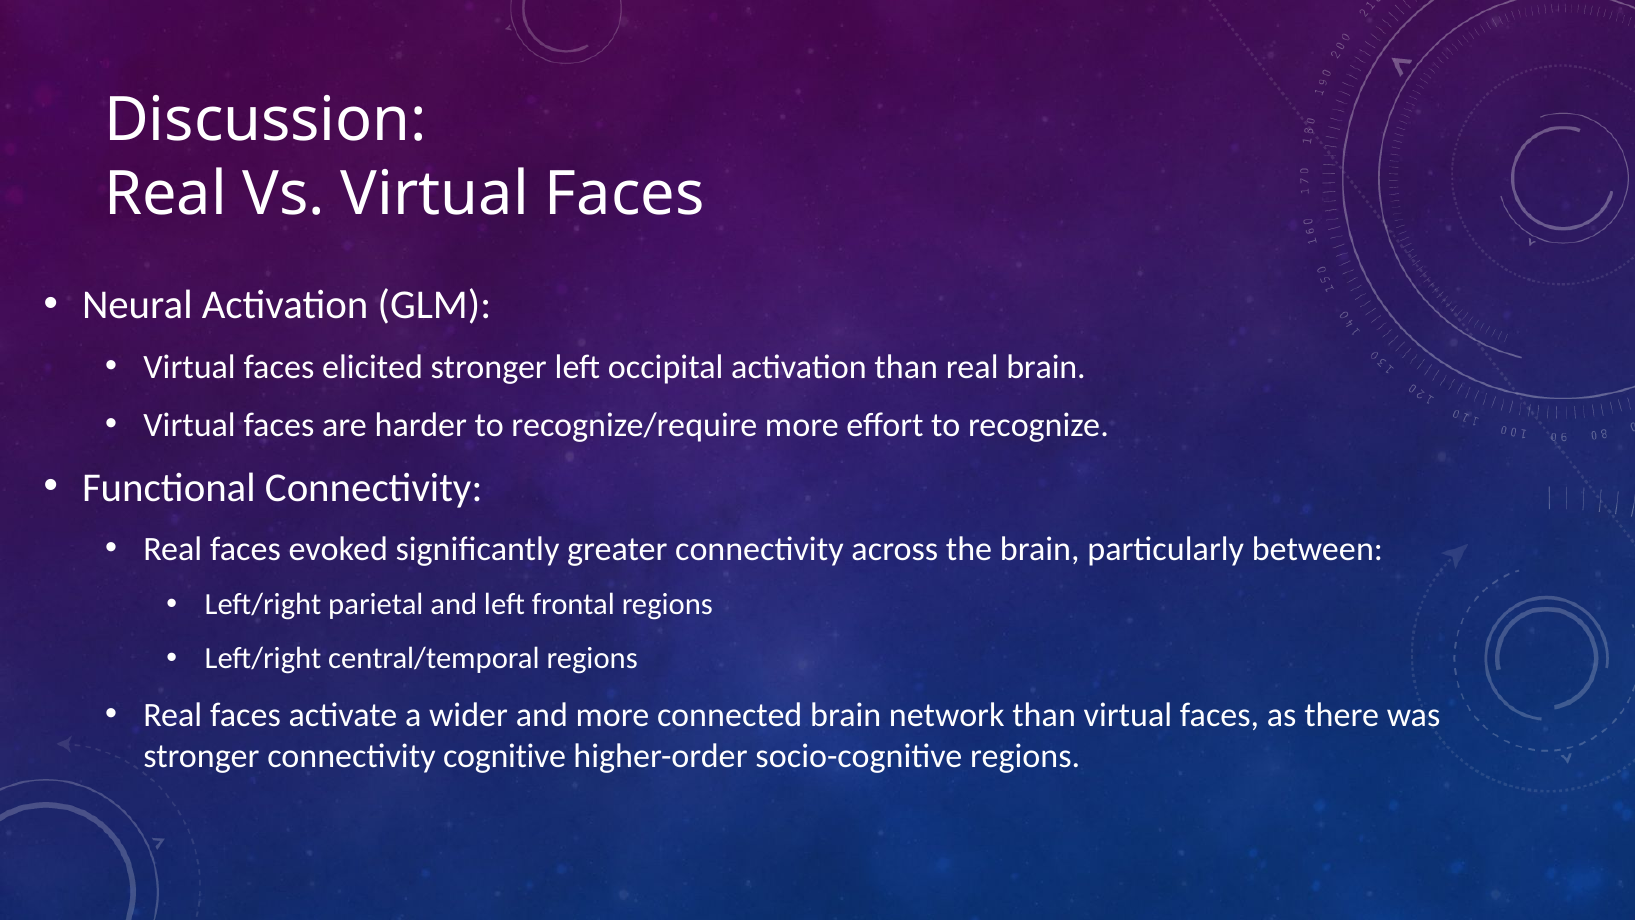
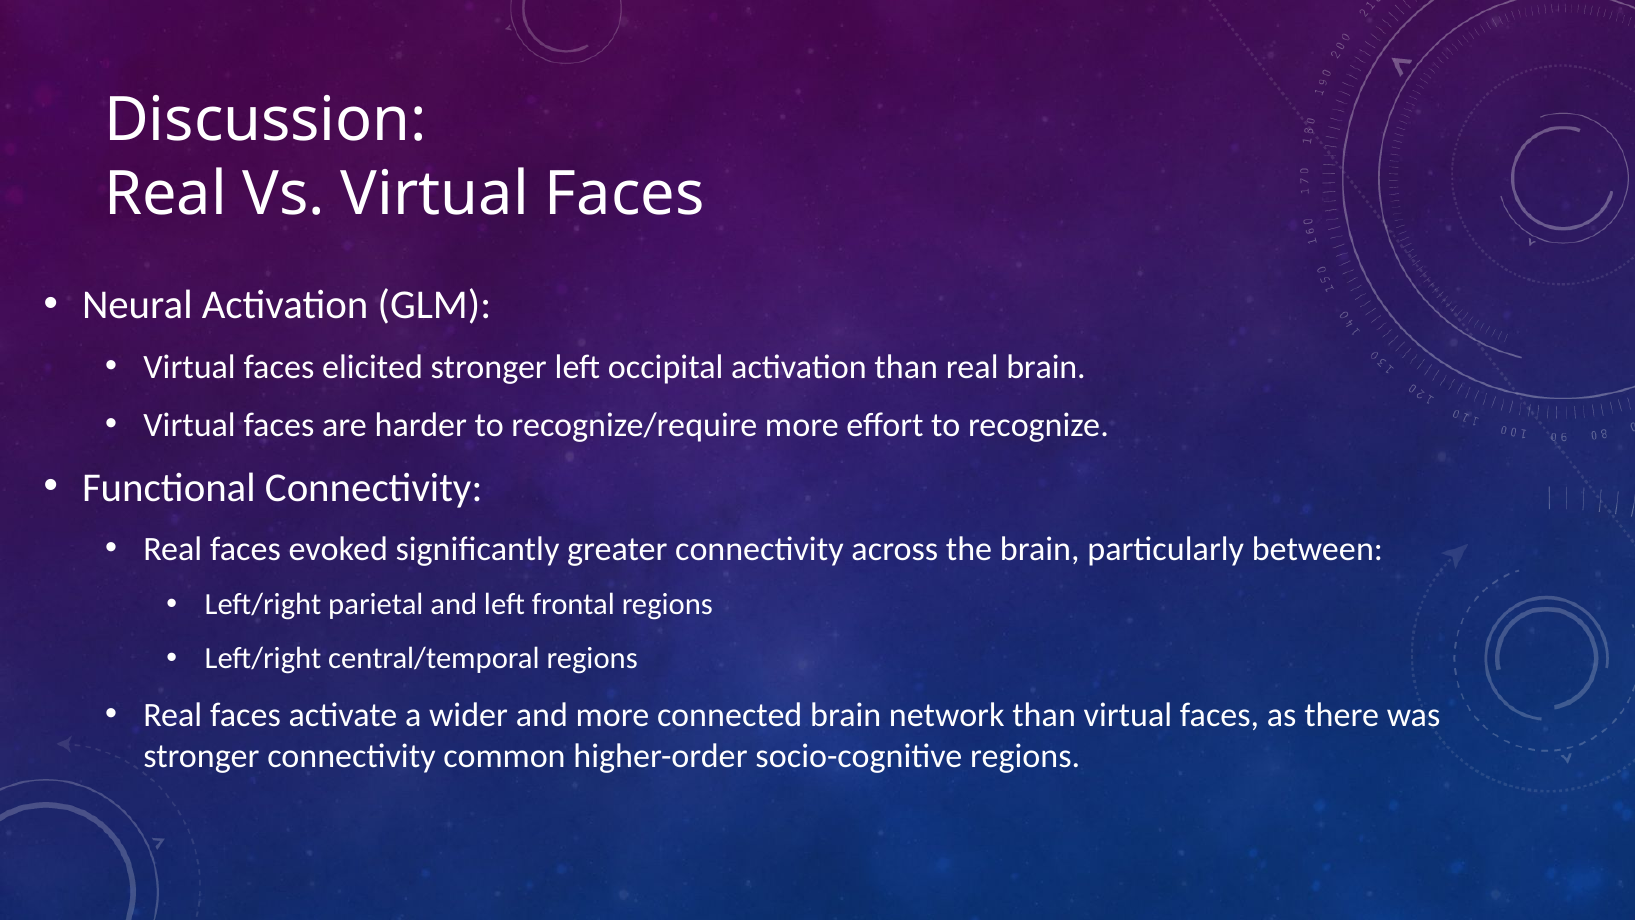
cognitive: cognitive -> common
